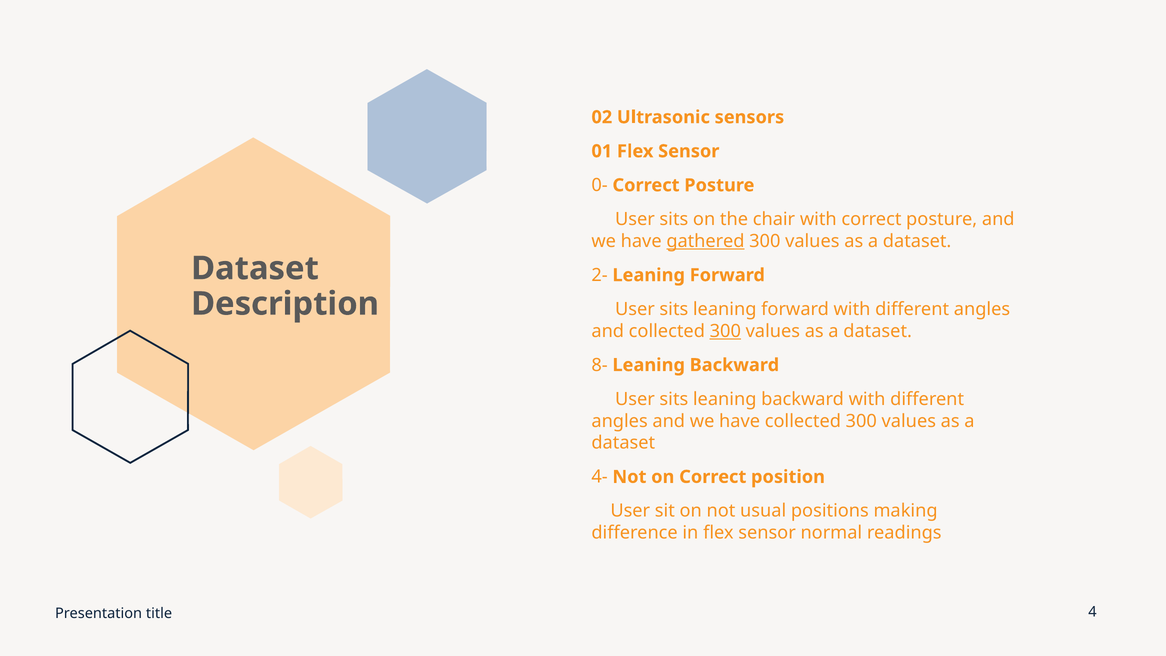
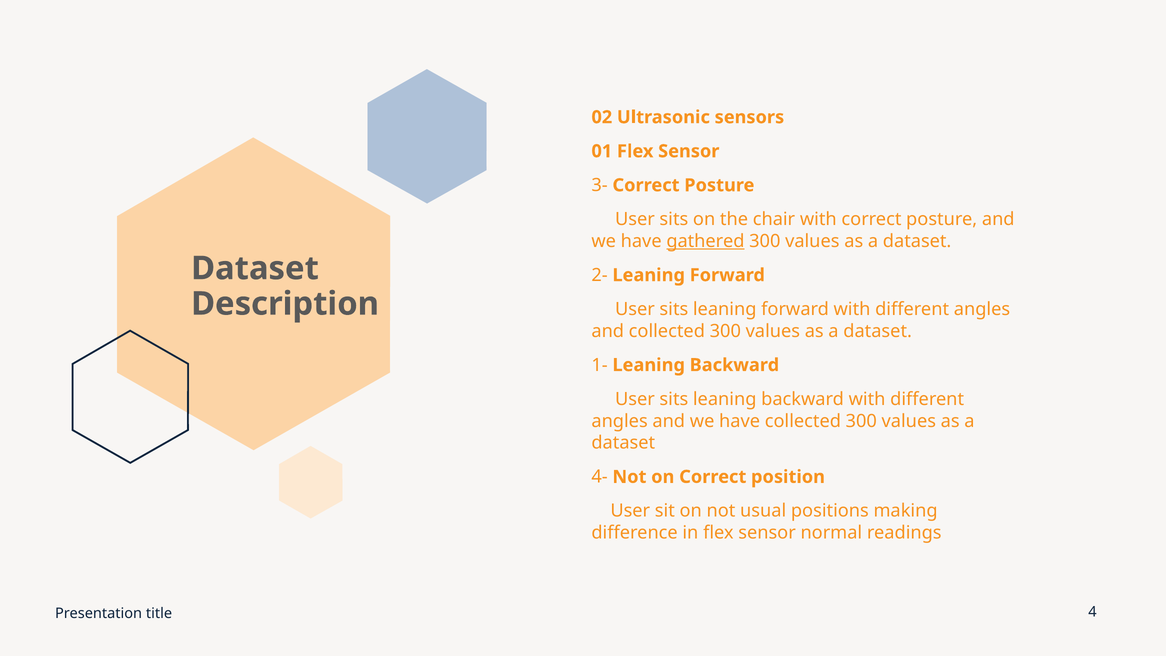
0-: 0- -> 3-
300 at (725, 331) underline: present -> none
8-: 8- -> 1-
